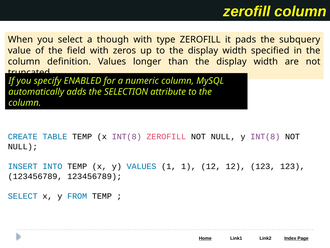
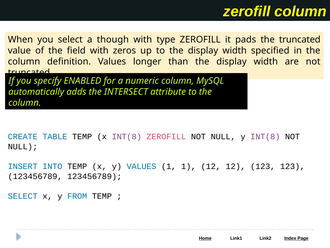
the subquery: subquery -> truncated
SELECTION: SELECTION -> INTERSECT
